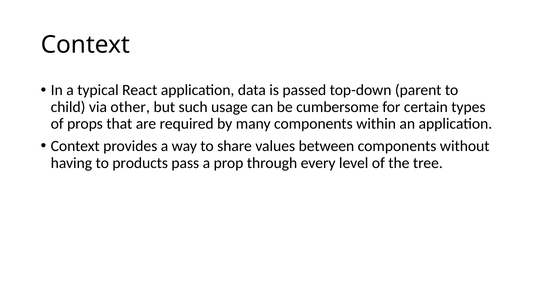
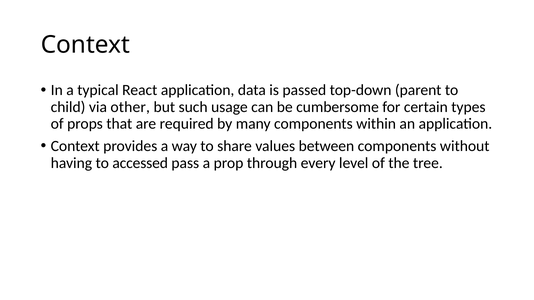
products: products -> accessed
